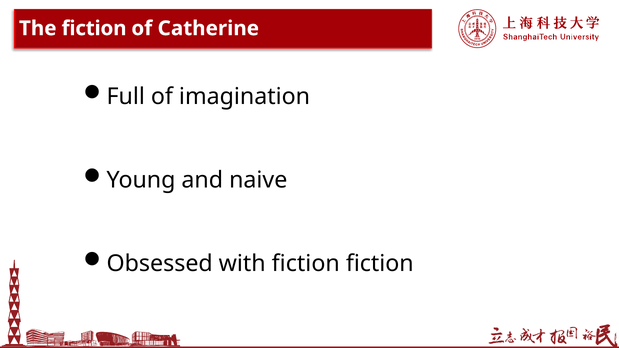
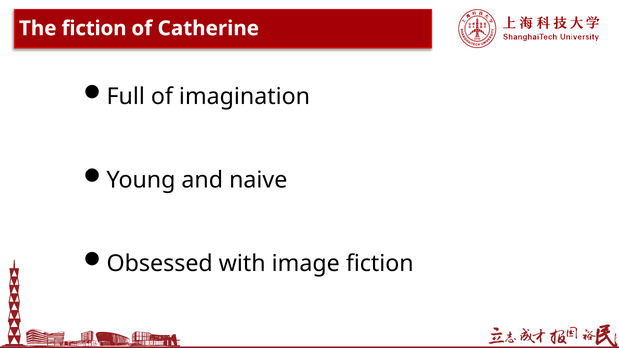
with fiction: fiction -> image
